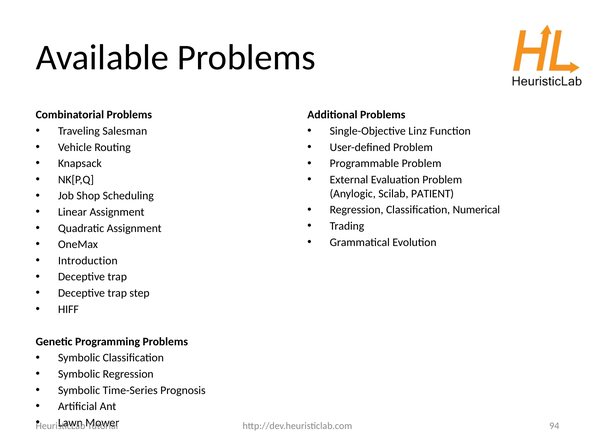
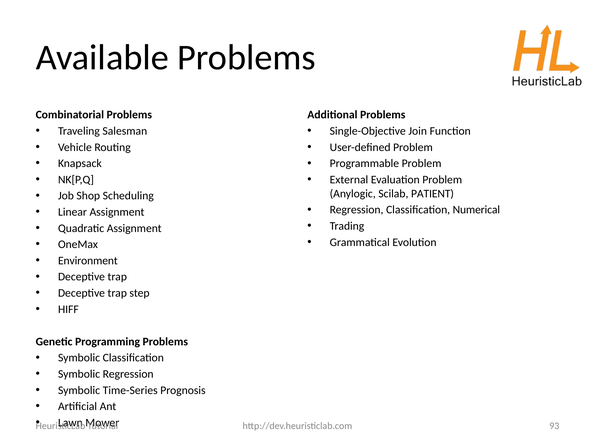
Linz: Linz -> Join
Introduction: Introduction -> Environment
94: 94 -> 93
